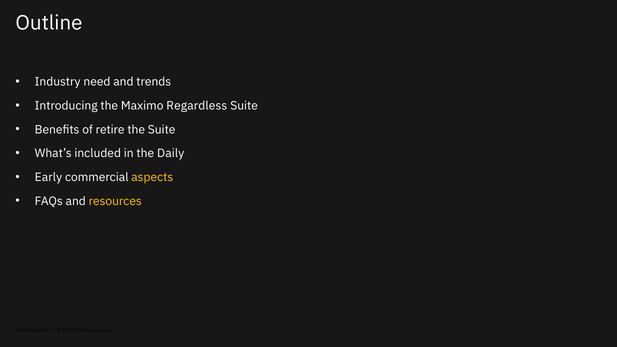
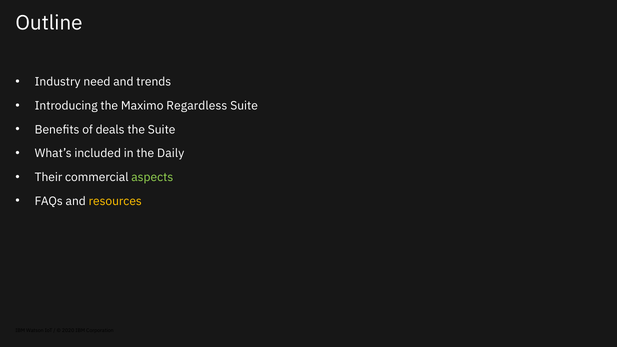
retire: retire -> deals
Early: Early -> Their
aspects colour: yellow -> light green
